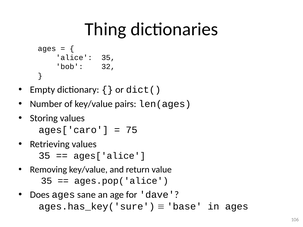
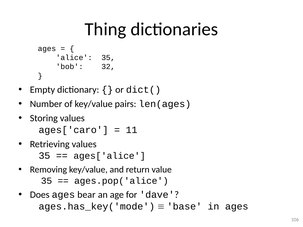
75: 75 -> 11
sane: sane -> bear
ages.has_key('sure: ages.has_key('sure -> ages.has_key('mode
